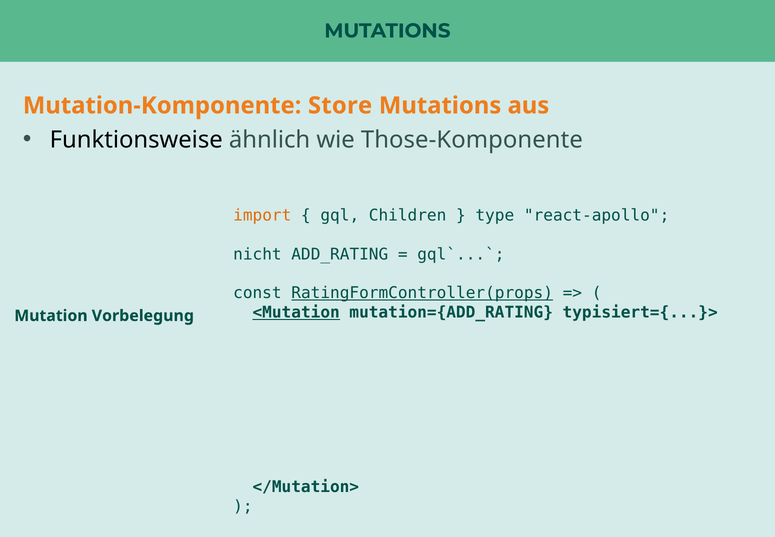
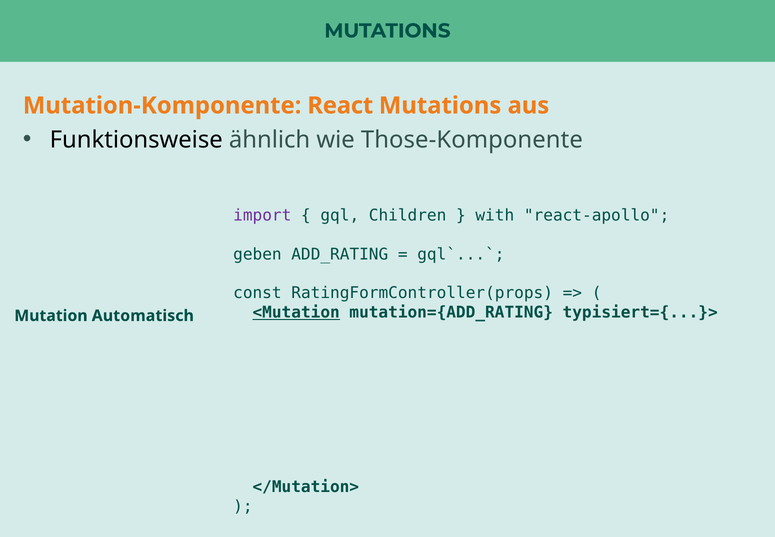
Store: Store -> React
import colour: orange -> purple
type: type -> with
nicht: nicht -> geben
RatingFormController(props underline: present -> none
Vorbelegung: Vorbelegung -> Automatisch
